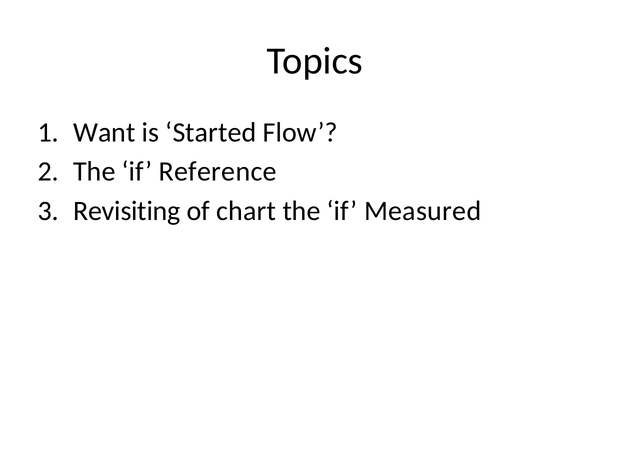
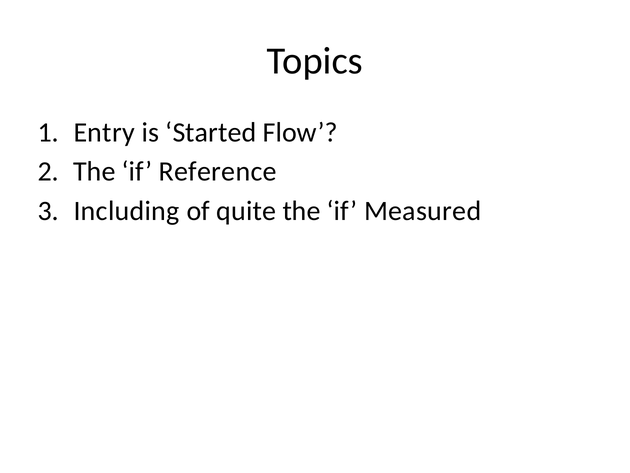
Want: Want -> Entry
Revisiting: Revisiting -> Including
chart: chart -> quite
